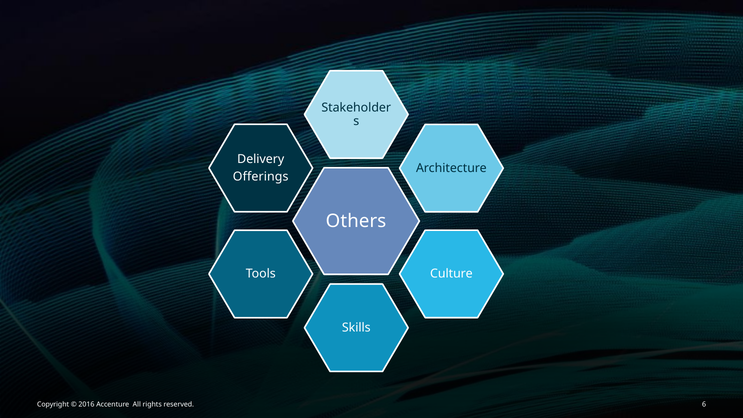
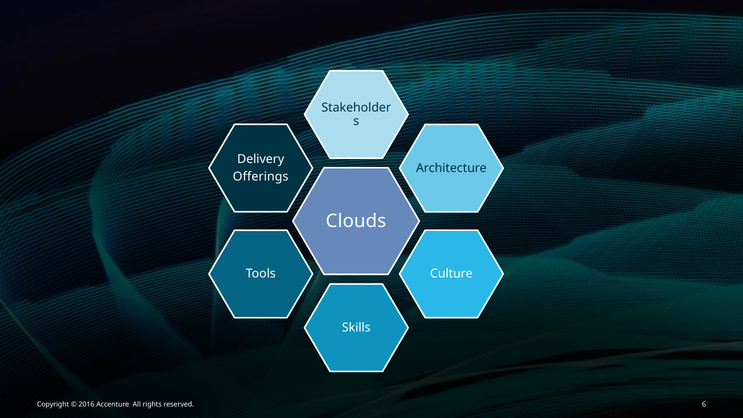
Others: Others -> Clouds
